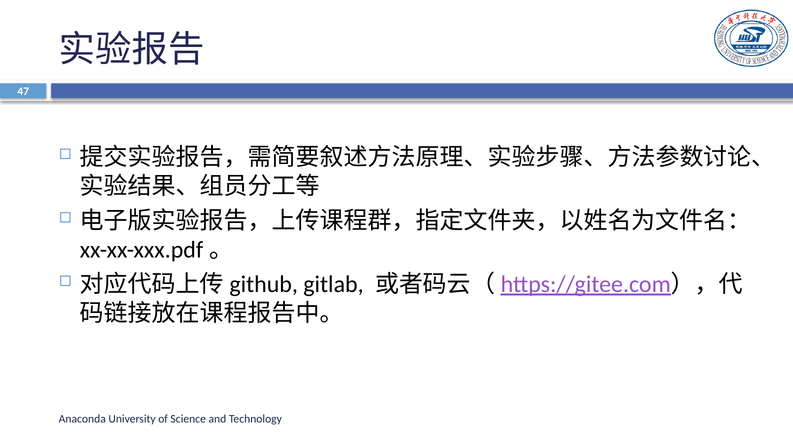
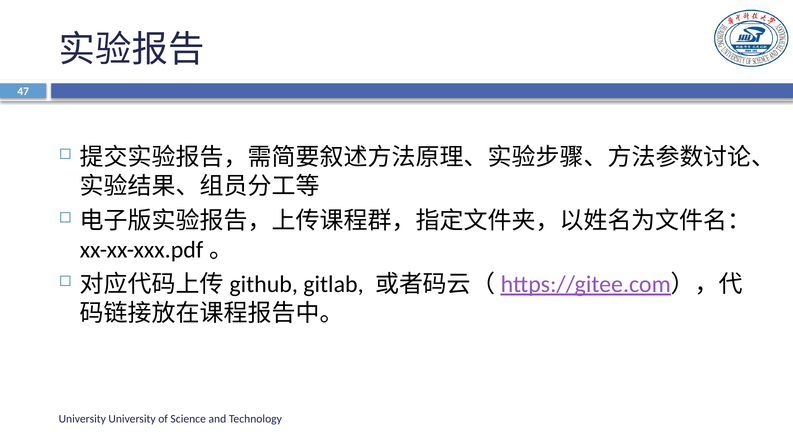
Anaconda at (82, 419): Anaconda -> University
